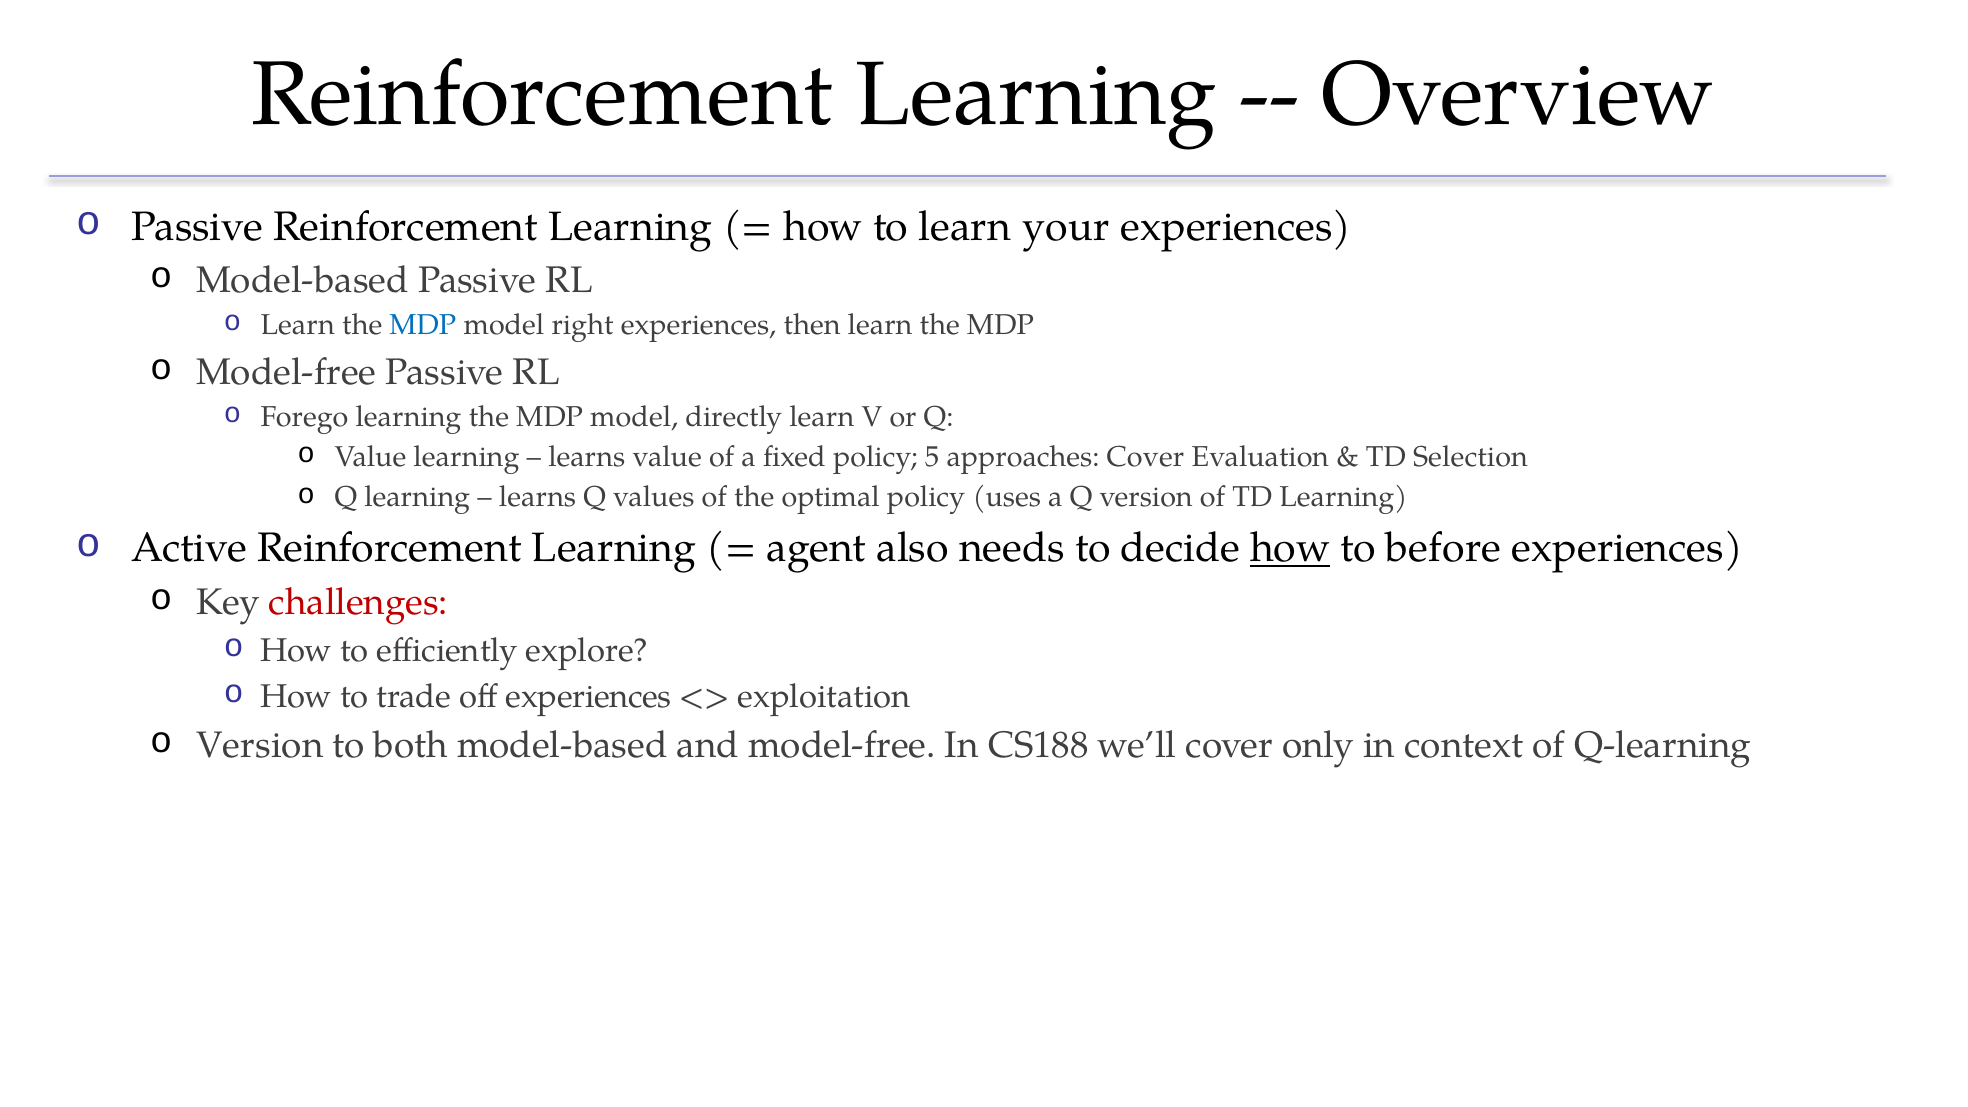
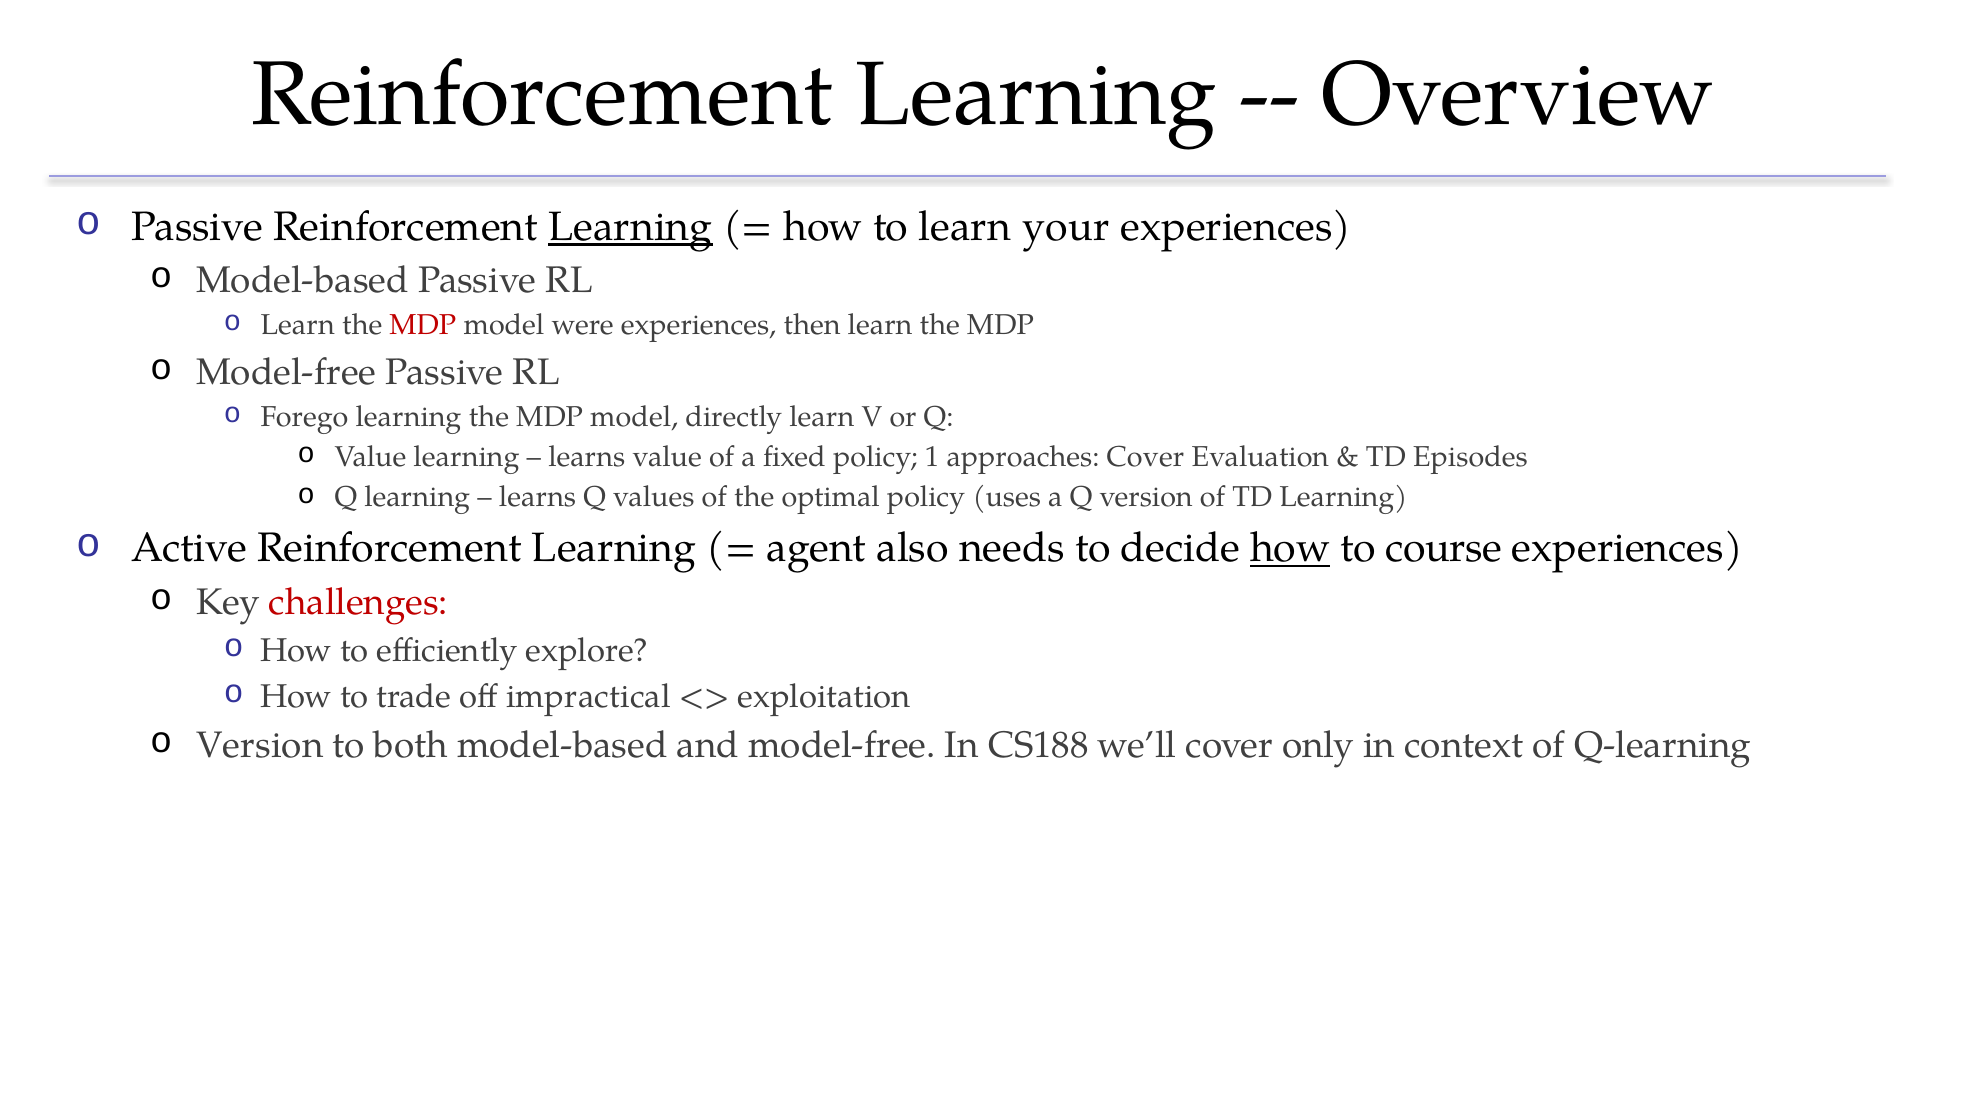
Learning at (631, 227) underline: none -> present
MDP at (423, 325) colour: blue -> red
right: right -> were
5: 5 -> 1
Selection: Selection -> Episodes
before: before -> course
off experiences: experiences -> impractical
